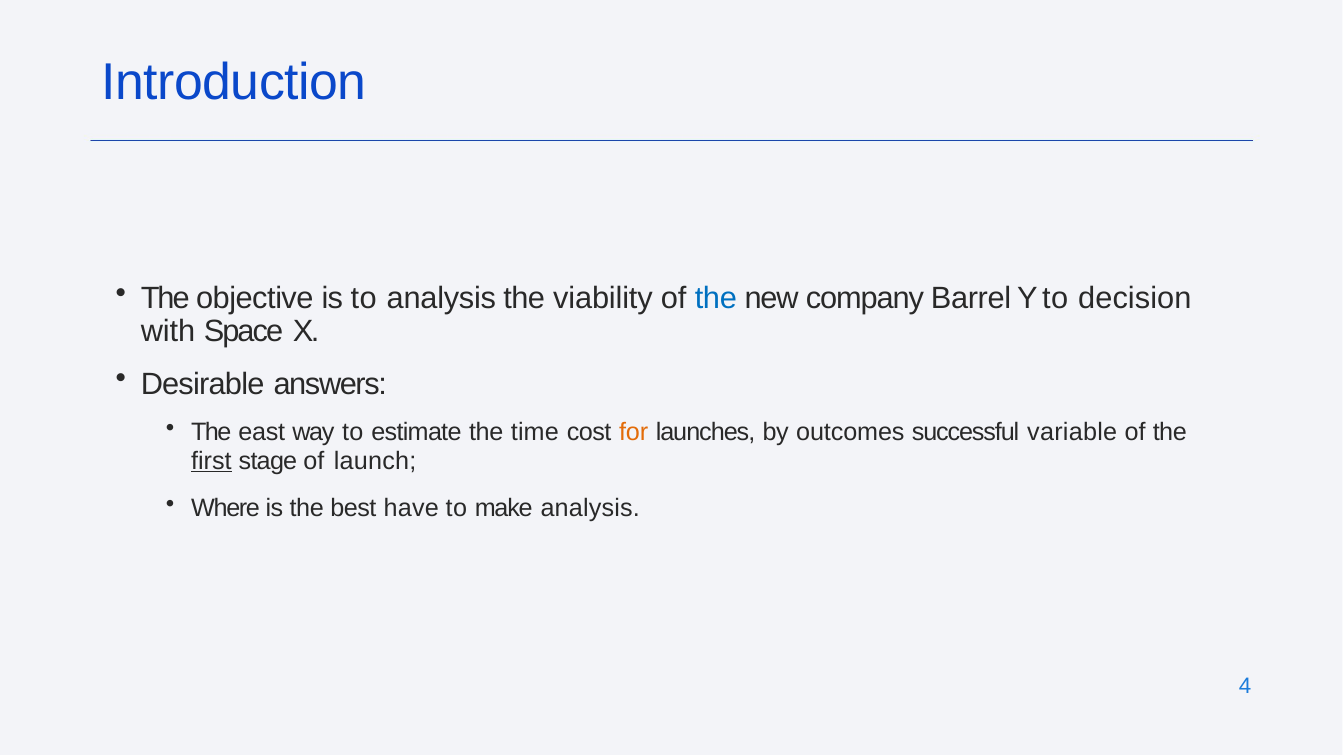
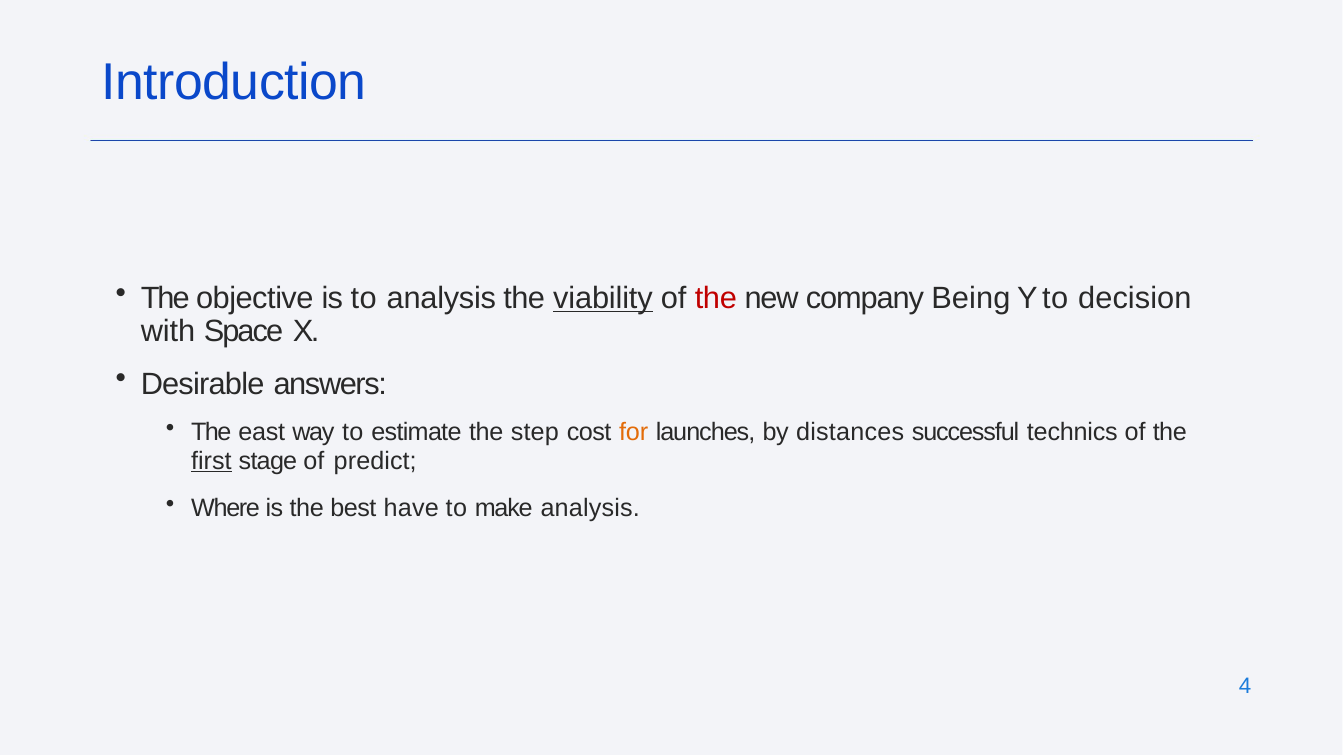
viability underline: none -> present
the at (716, 298) colour: blue -> red
Barrel: Barrel -> Being
time: time -> step
outcomes: outcomes -> distances
variable: variable -> technics
launch: launch -> predict
